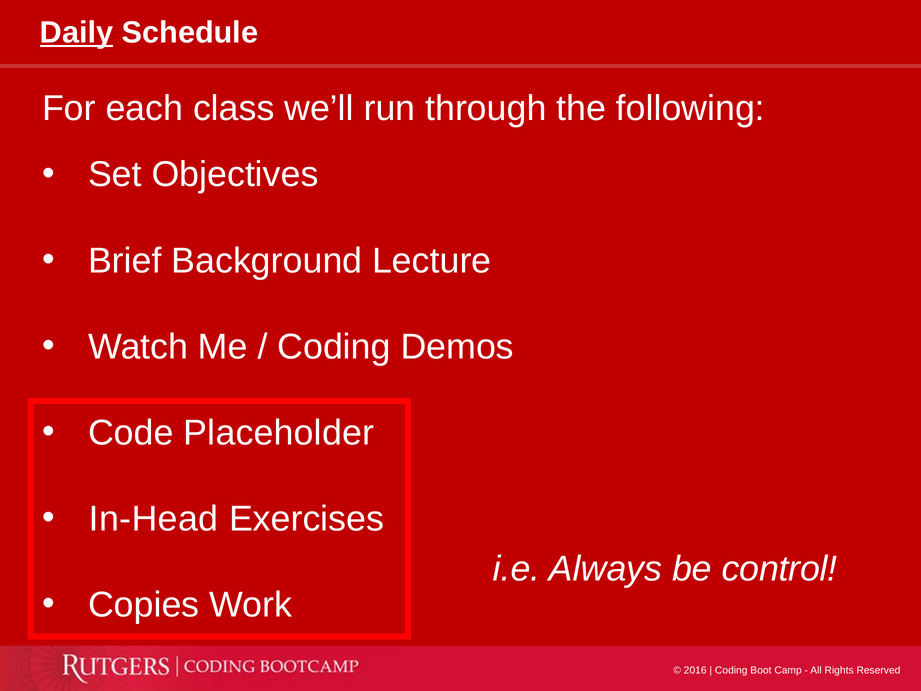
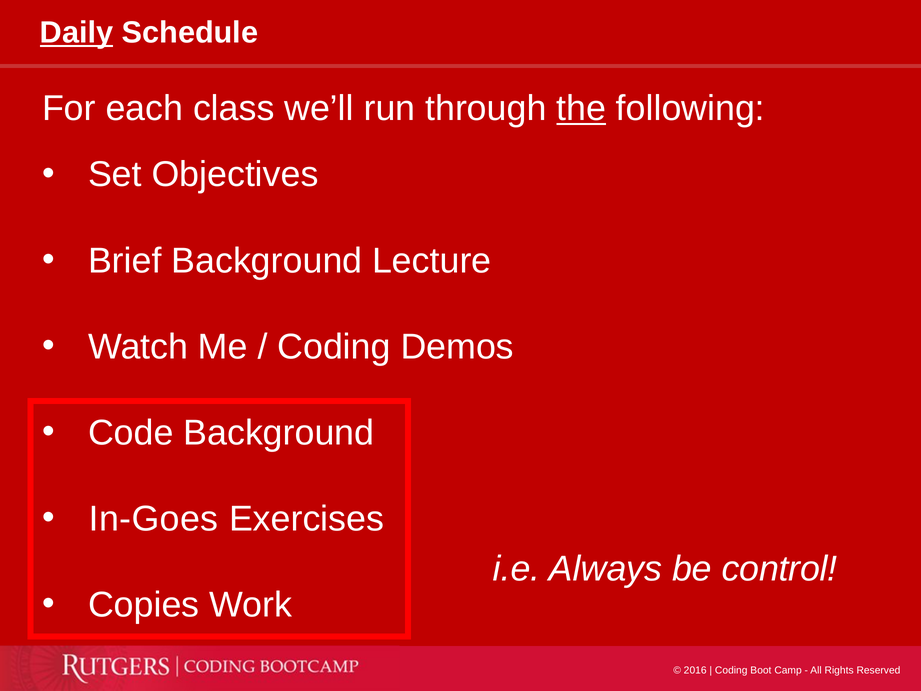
the at (581, 109) underline: none -> present
Code Placeholder: Placeholder -> Background
In-Head: In-Head -> In-Goes
